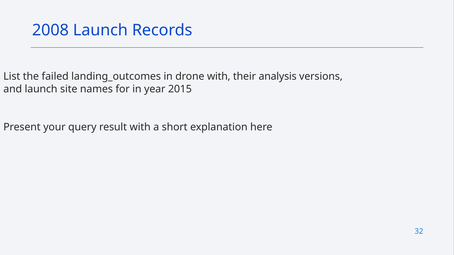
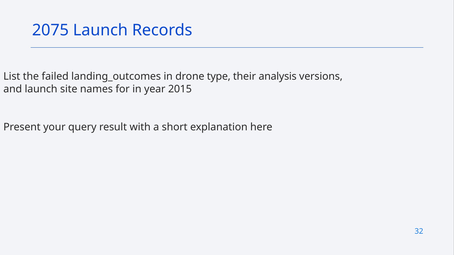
2008: 2008 -> 2075
drone with: with -> type
